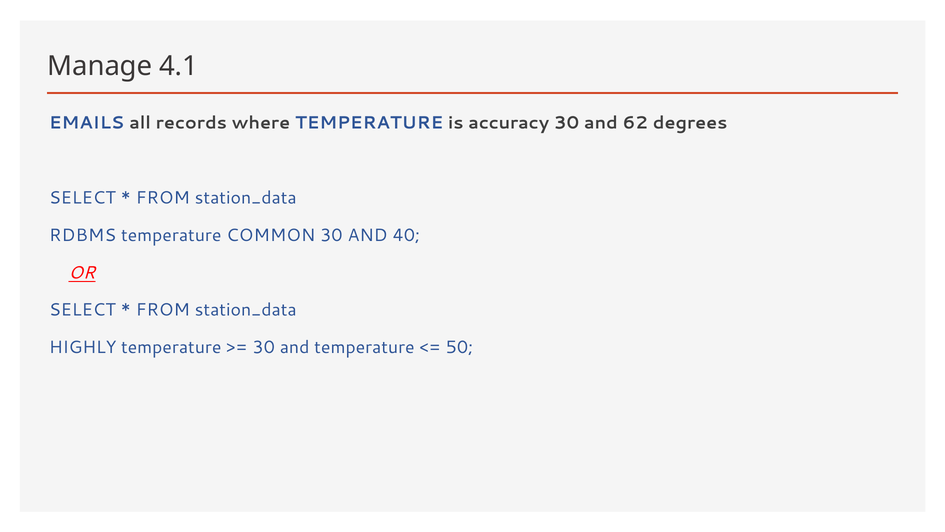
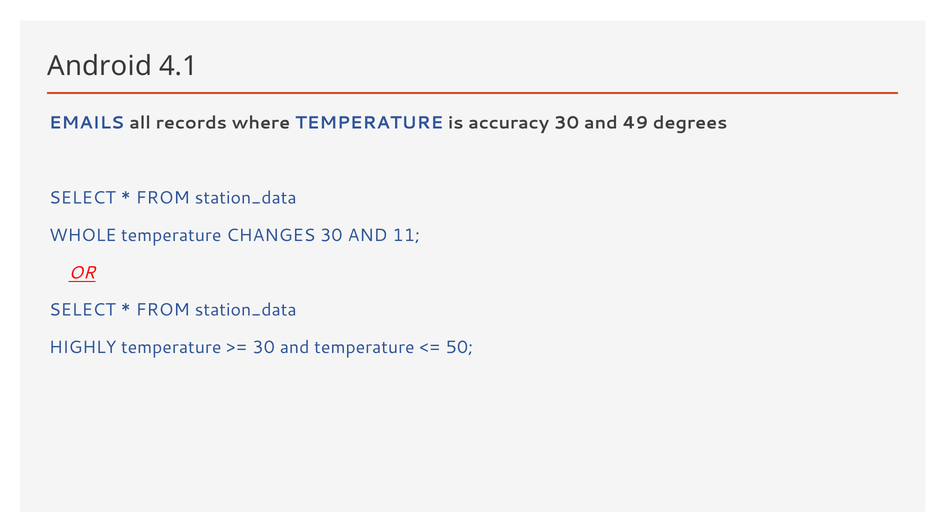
Manage: Manage -> Android
62: 62 -> 49
RDBMS: RDBMS -> WHOLE
COMMON: COMMON -> CHANGES
40: 40 -> 11
